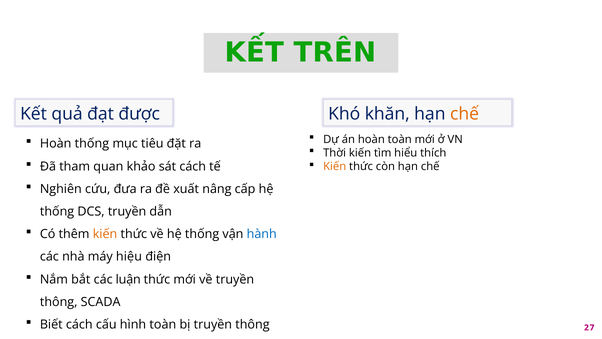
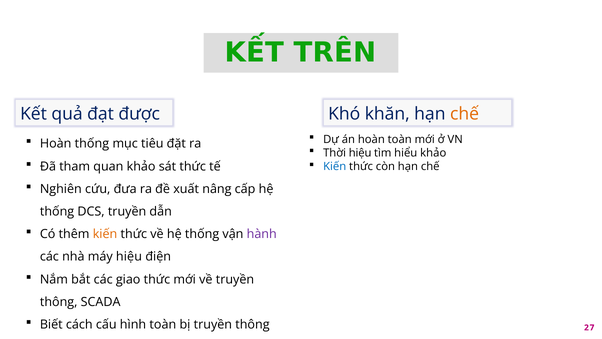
Thời kiến: kiến -> hiệu
hiểu thích: thích -> khảo
sát cách: cách -> thức
Kiến at (335, 166) colour: orange -> blue
hành colour: blue -> purple
luận: luận -> giao
